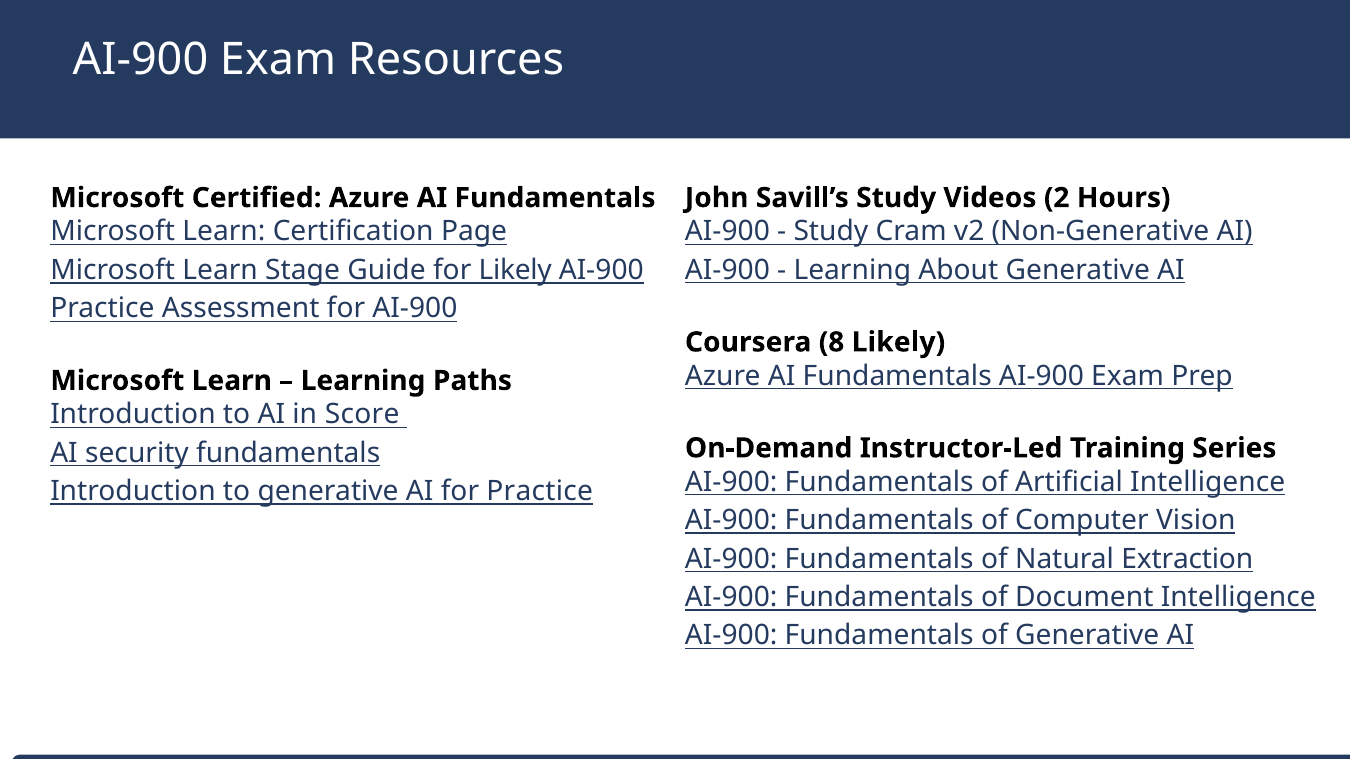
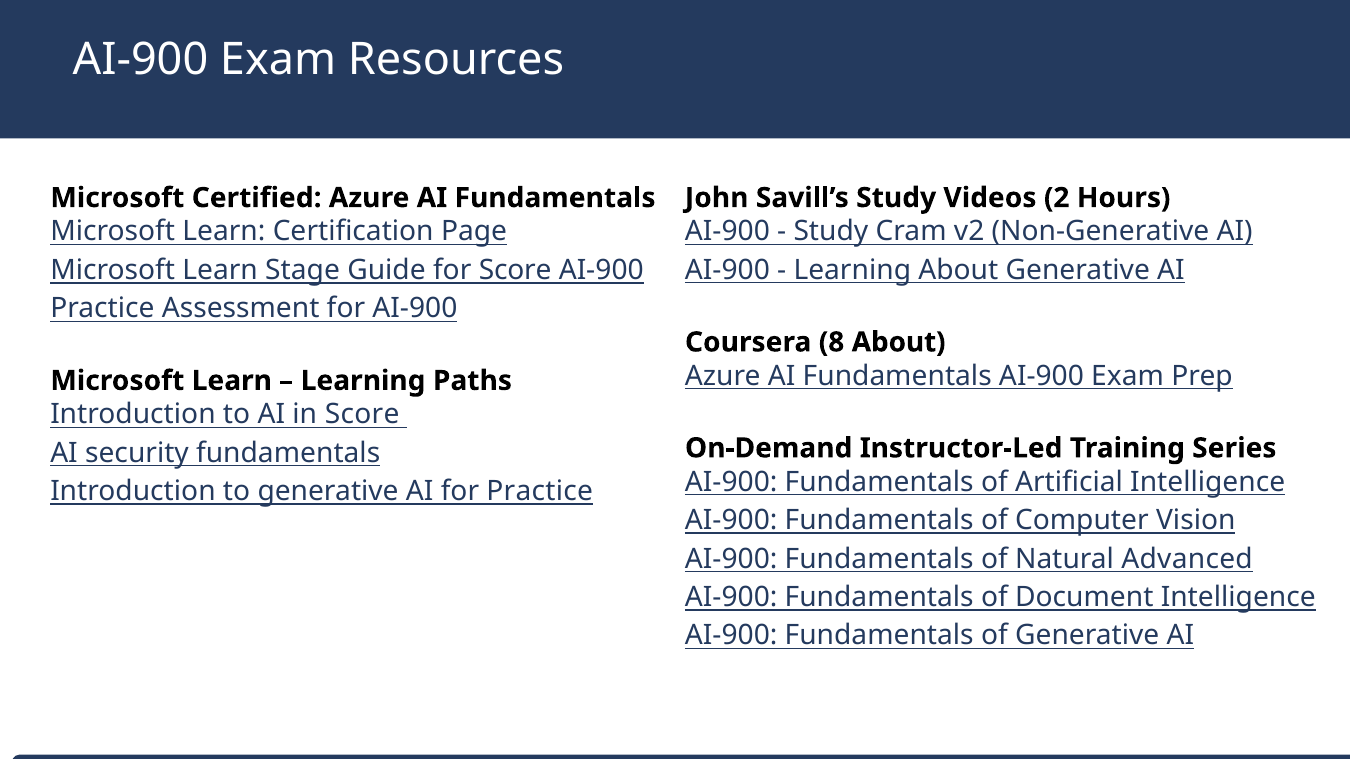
for Likely: Likely -> Score
8 Likely: Likely -> About
Extraction: Extraction -> Advanced
